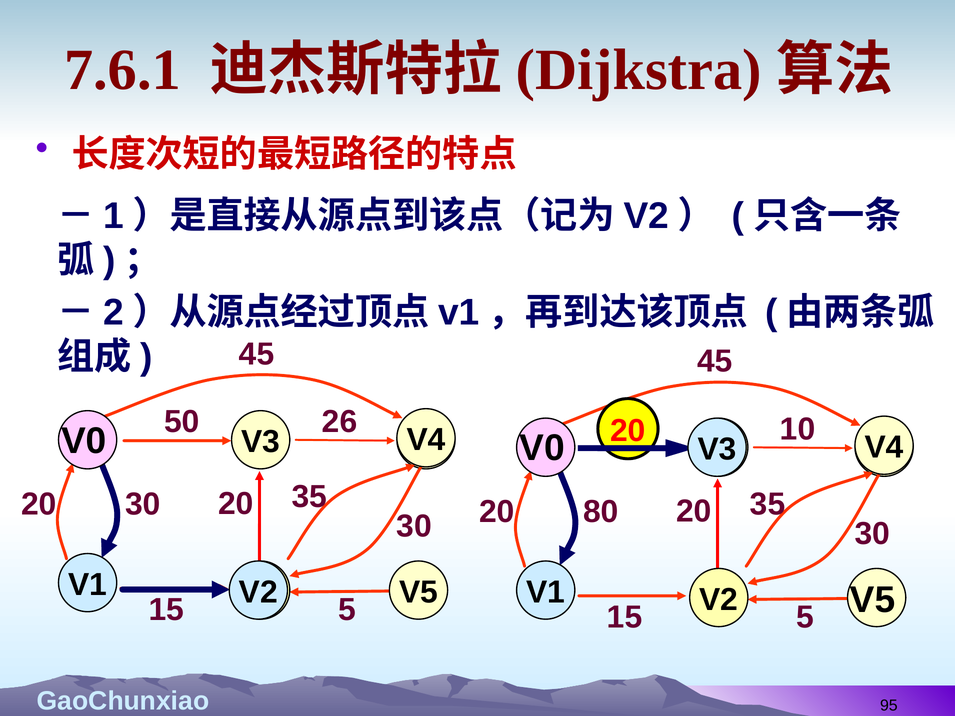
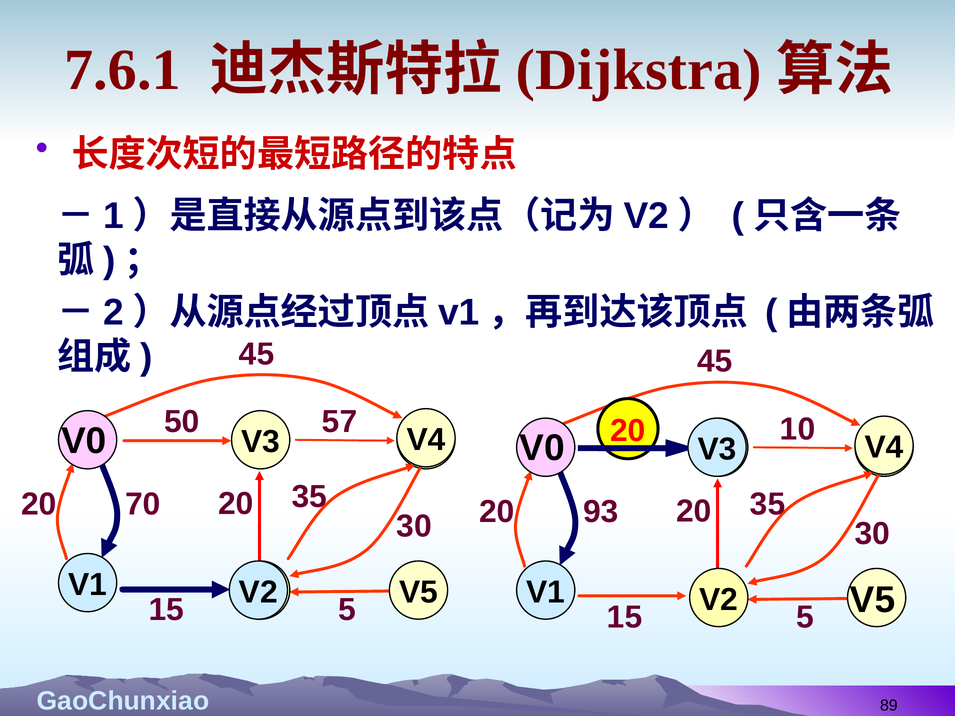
26: 26 -> 57
20 30: 30 -> 70
80: 80 -> 93
95: 95 -> 89
